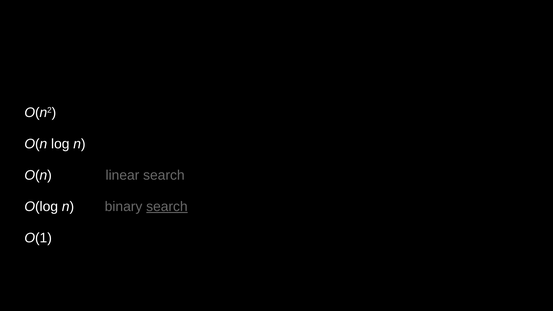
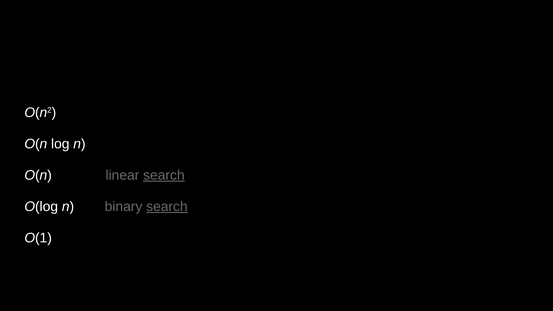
search at (164, 175) underline: none -> present
